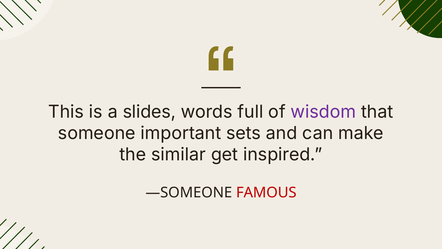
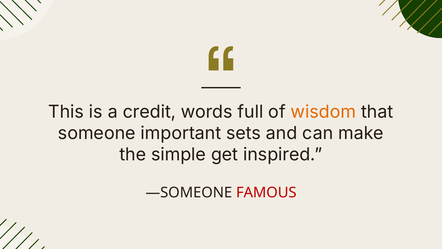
slides: slides -> credit
wisdom colour: purple -> orange
similar: similar -> simple
